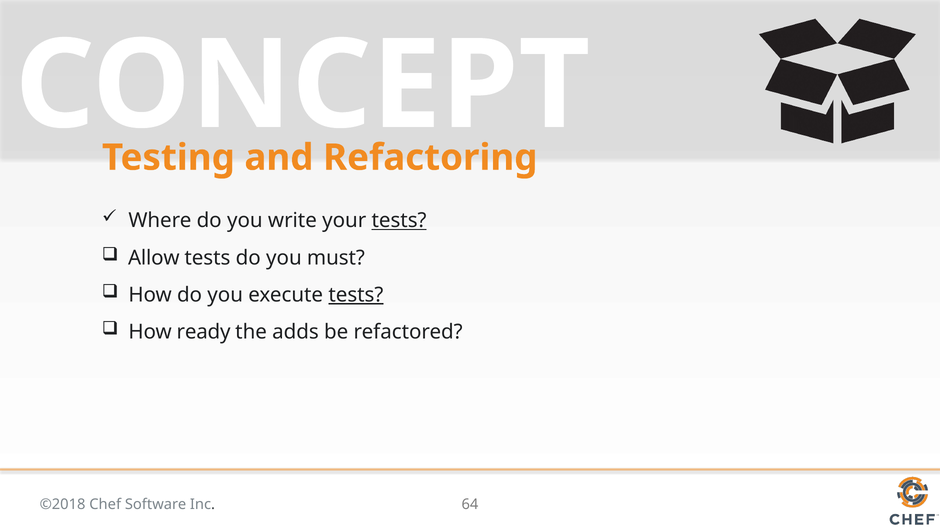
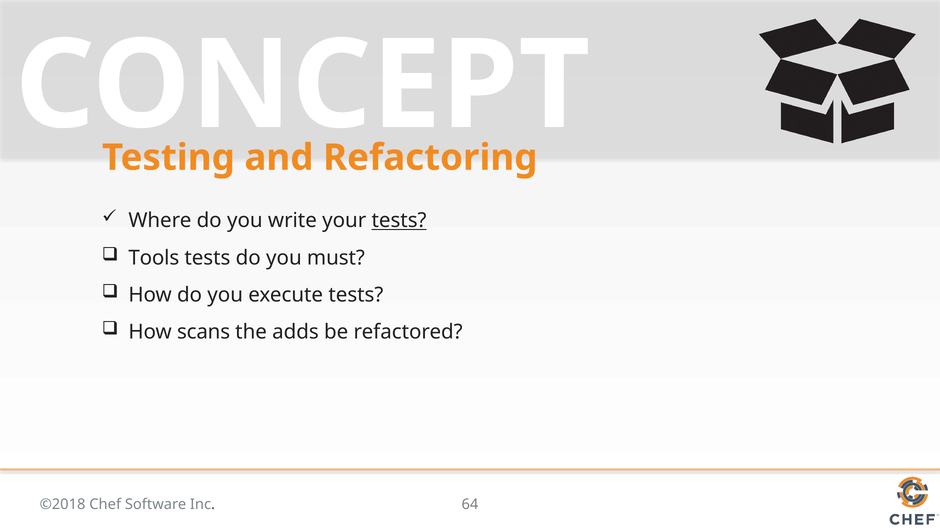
Allow: Allow -> Tools
tests at (356, 295) underline: present -> none
ready: ready -> scans
